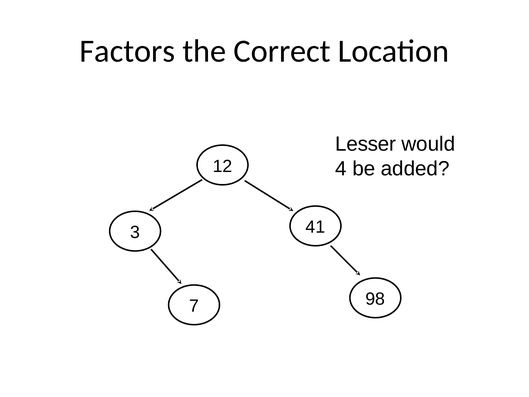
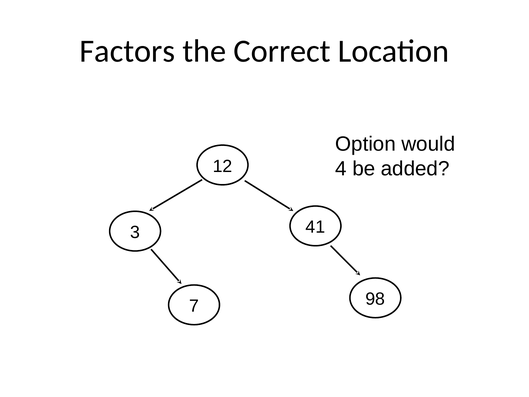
Lesser: Lesser -> Option
